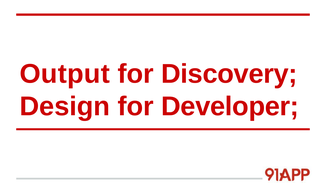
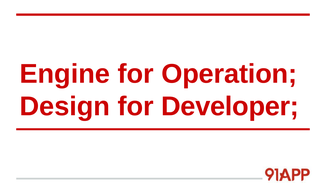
Output: Output -> Engine
Discovery: Discovery -> Operation
